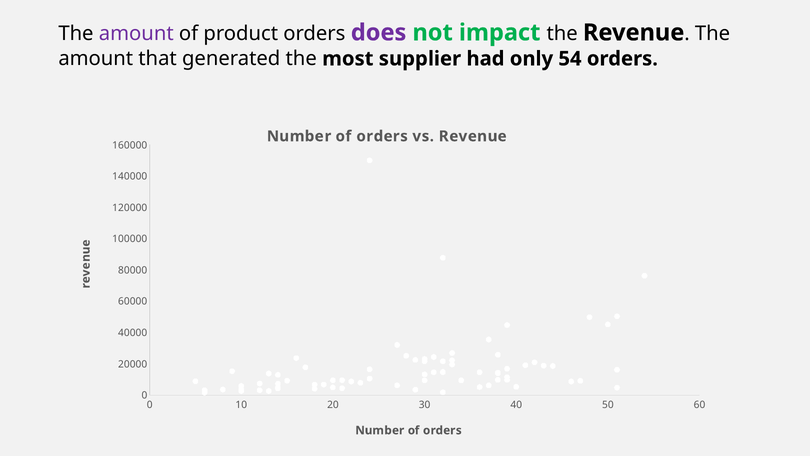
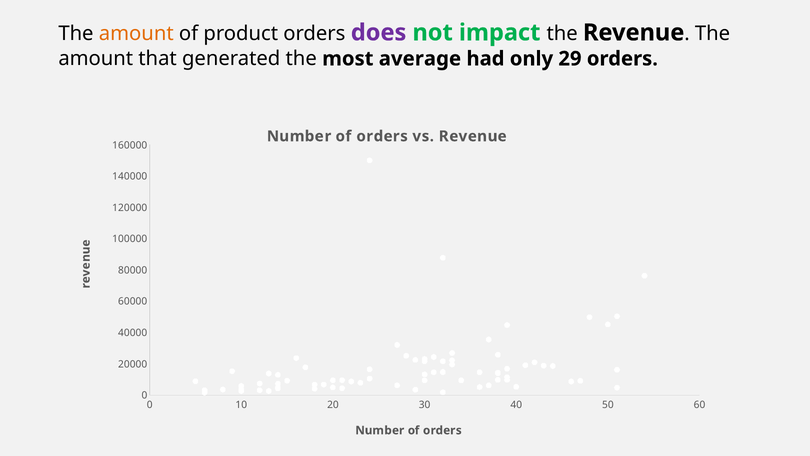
amount at (136, 34) colour: purple -> orange
supplier: supplier -> average
54: 54 -> 29
